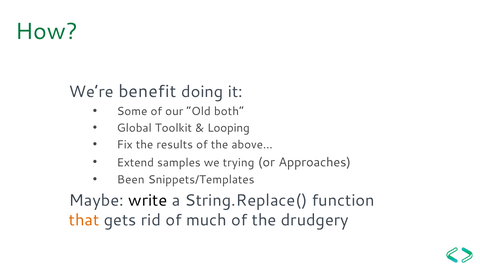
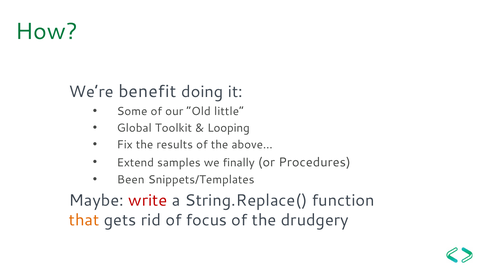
both: both -> little
trying: trying -> finally
Approaches: Approaches -> Procedures
write colour: black -> red
much: much -> focus
